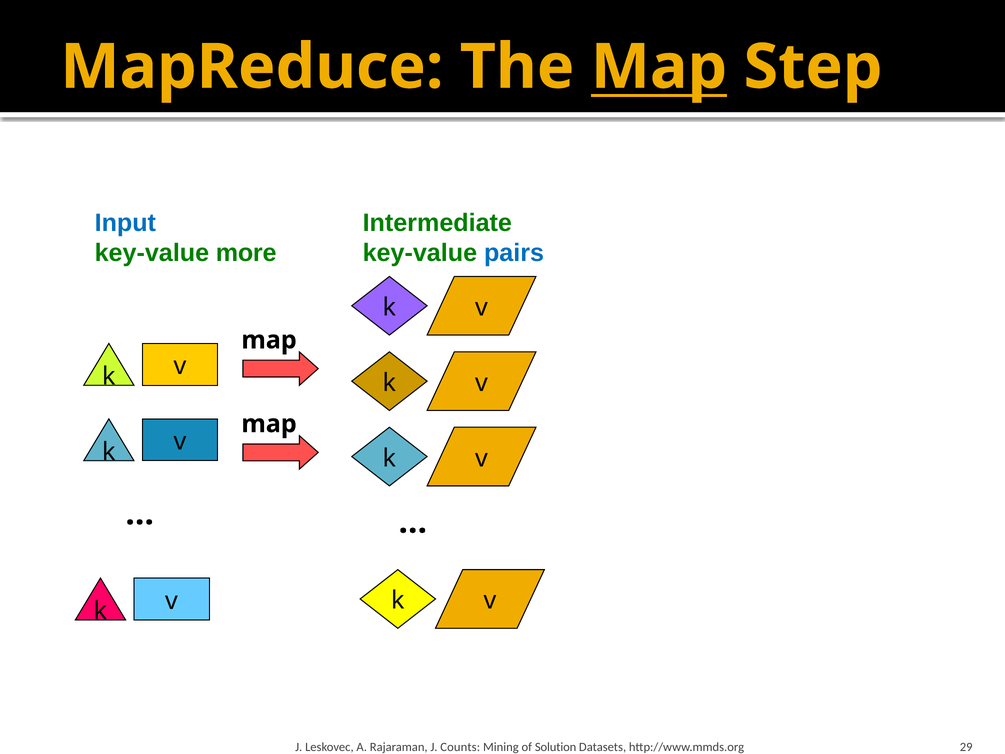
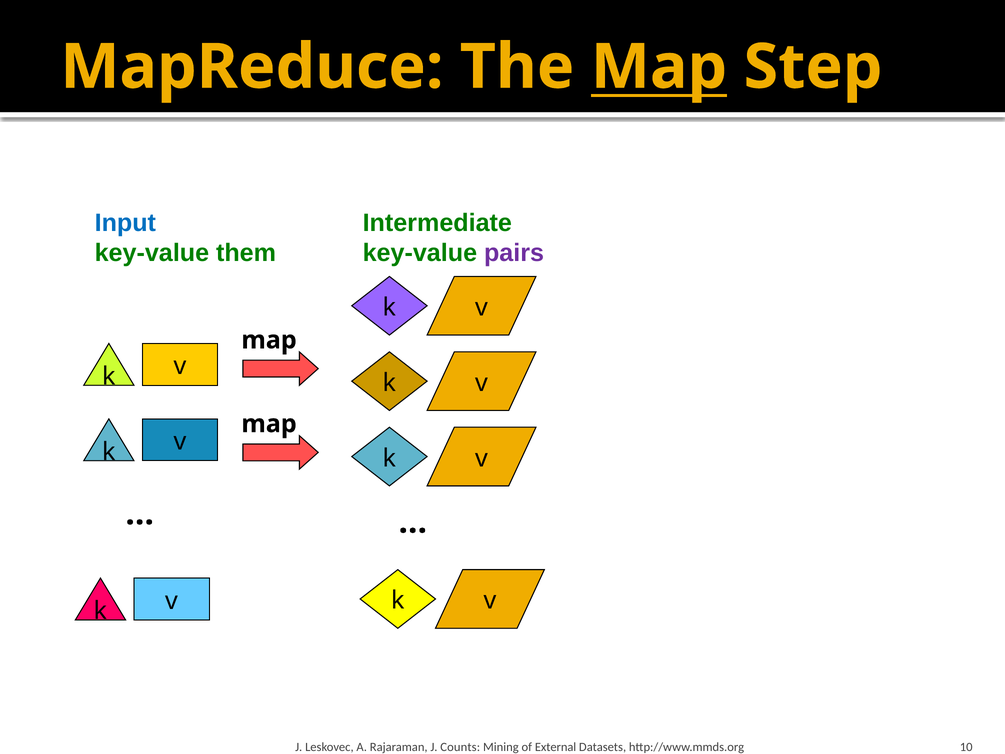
more: more -> them
pairs colour: blue -> purple
Solution: Solution -> External
29: 29 -> 10
